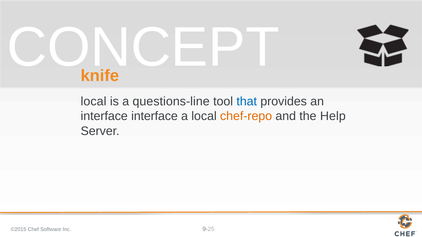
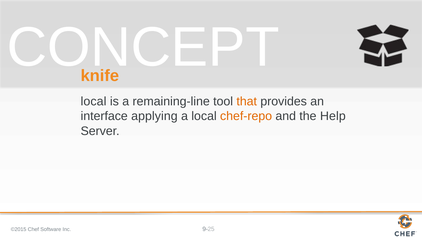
questions-line: questions-line -> remaining-line
that colour: blue -> orange
interface interface: interface -> applying
